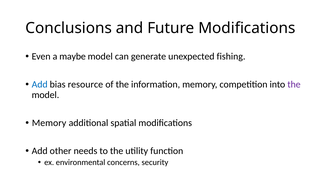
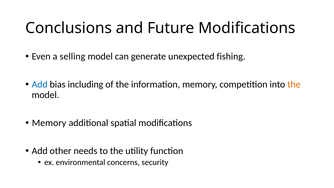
maybe: maybe -> selling
resource: resource -> including
the at (294, 84) colour: purple -> orange
